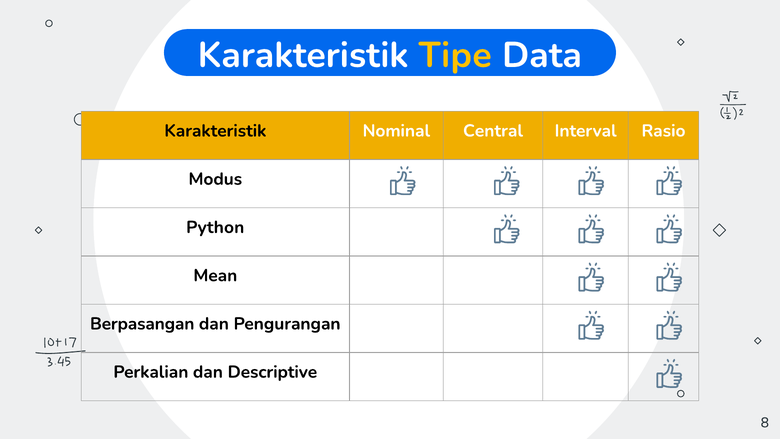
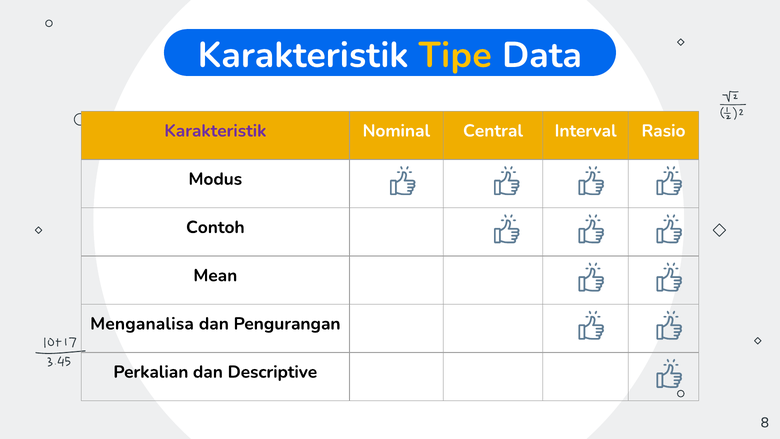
Karakteristik at (215, 131) colour: black -> purple
Python: Python -> Contoh
Berpasangan: Berpasangan -> Menganalisa
